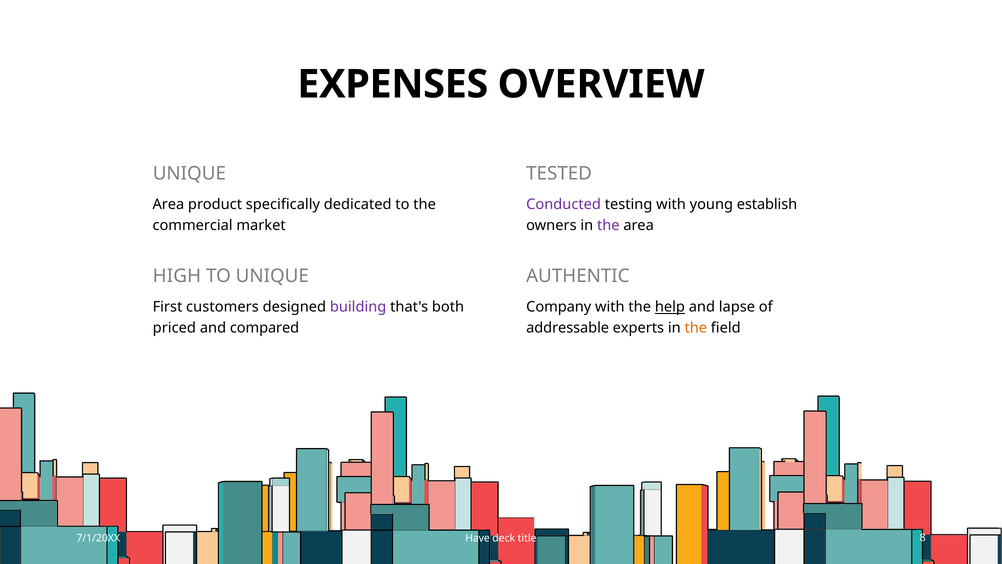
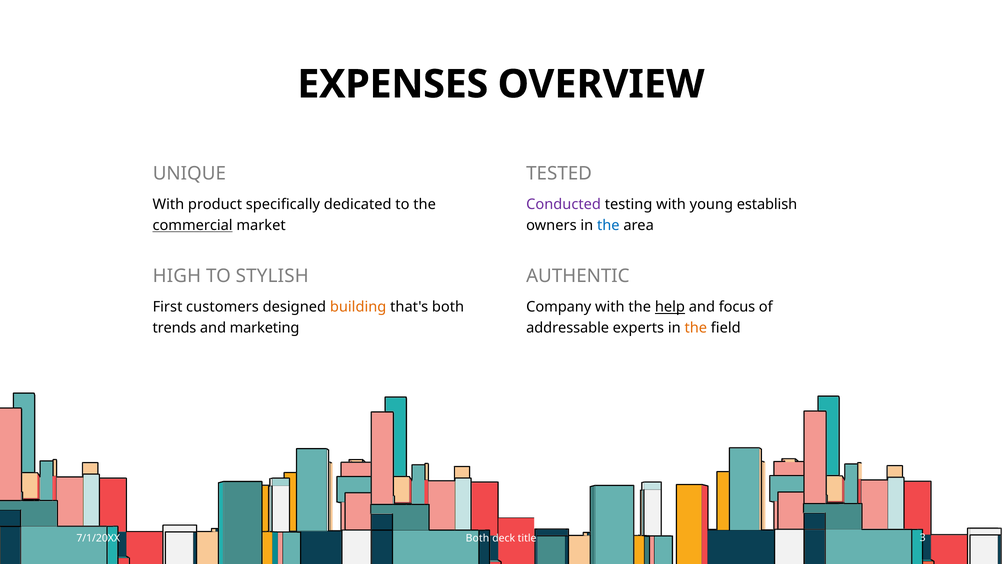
Area at (168, 204): Area -> With
the at (608, 225) colour: purple -> blue
commercial underline: none -> present
TO UNIQUE: UNIQUE -> STYLISH
building colour: purple -> orange
lapse: lapse -> focus
priced: priced -> trends
compared: compared -> marketing
7/1/20XX Have: Have -> Both
8: 8 -> 3
